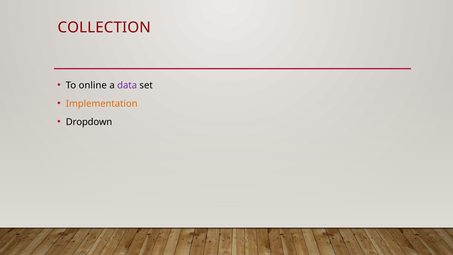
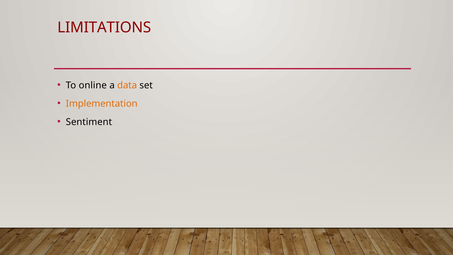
COLLECTION: COLLECTION -> LIMITATIONS
data colour: purple -> orange
Dropdown: Dropdown -> Sentiment
